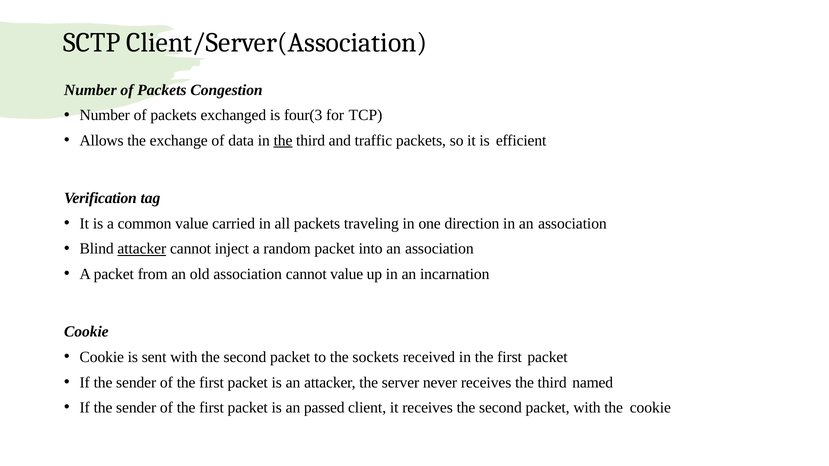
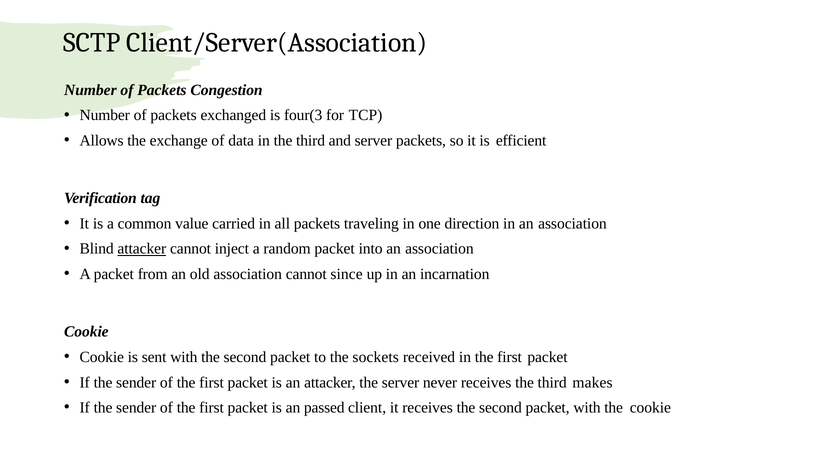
the at (283, 141) underline: present -> none
and traffic: traffic -> server
cannot value: value -> since
named: named -> makes
